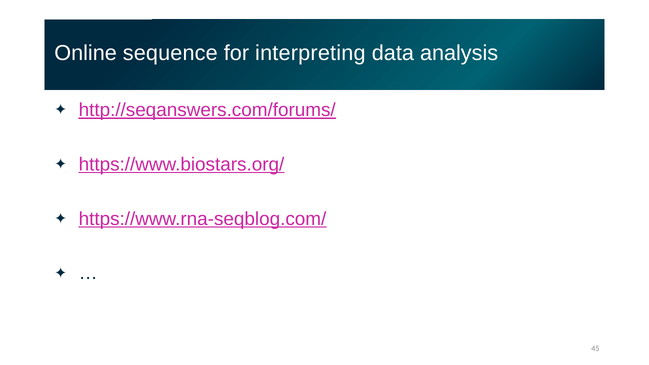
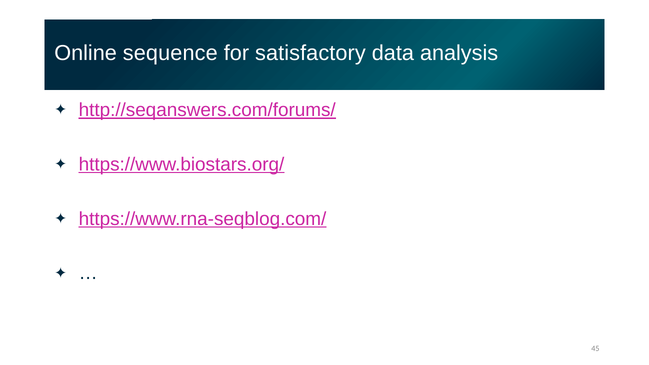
interpreting: interpreting -> satisfactory
